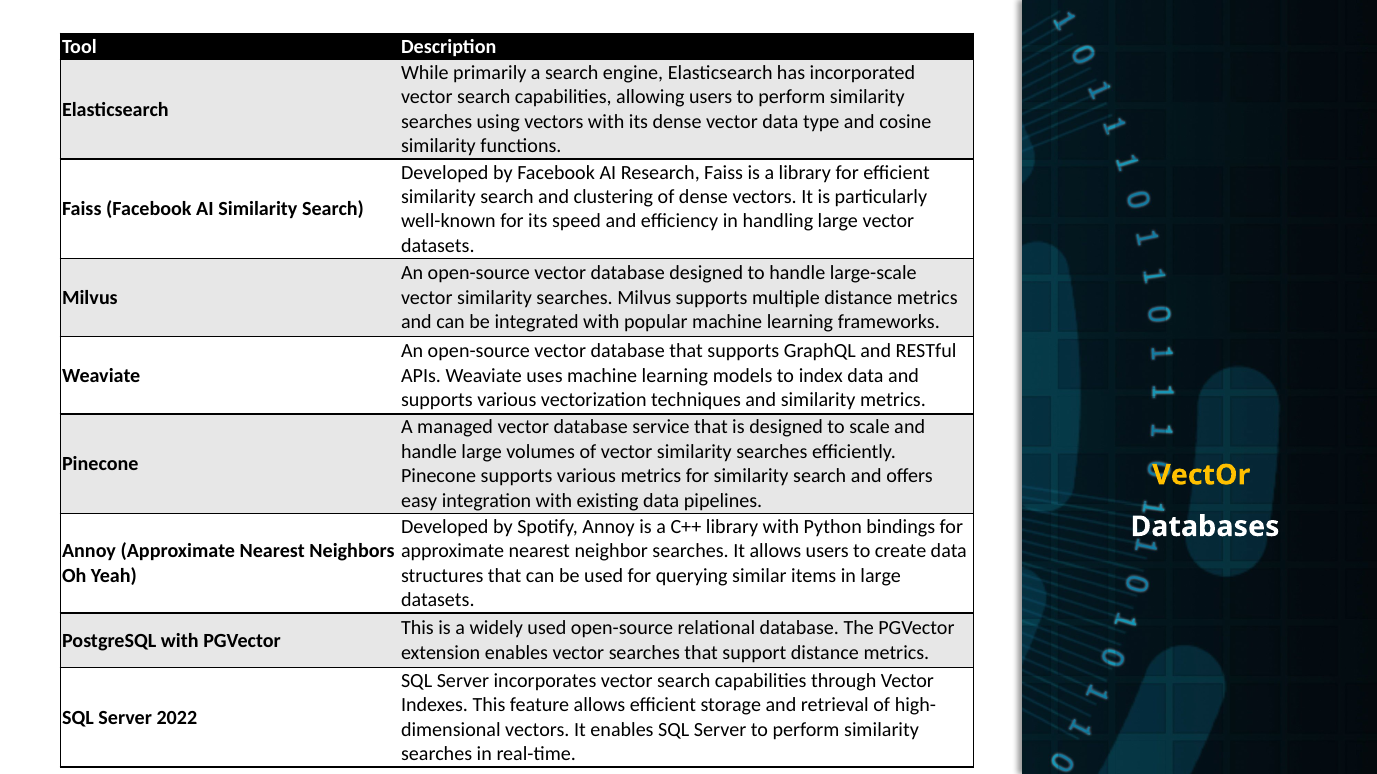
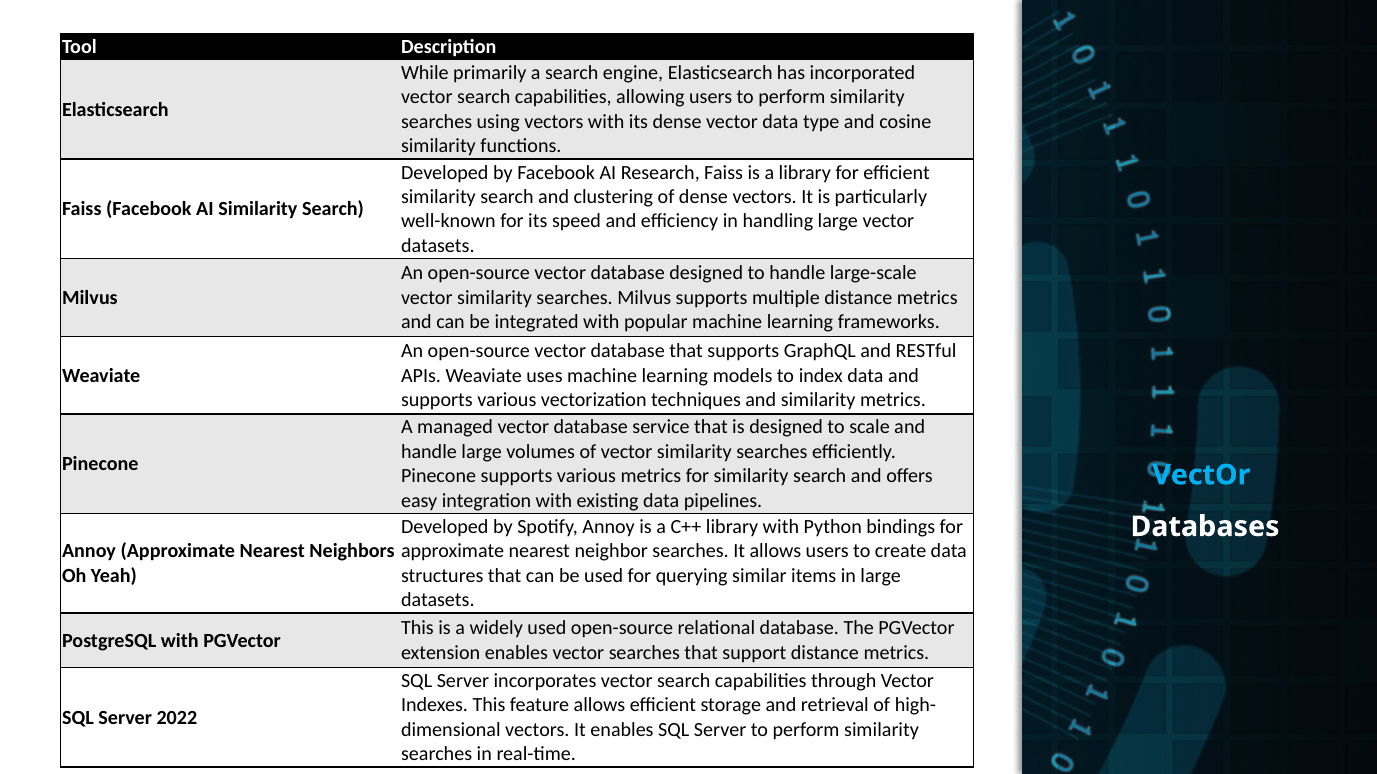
VectOr at (1201, 475) colour: yellow -> light blue
